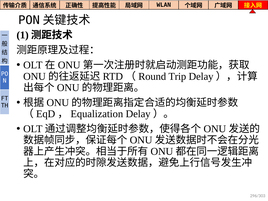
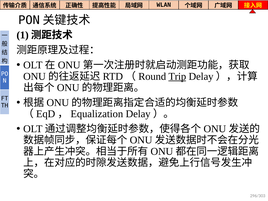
Trip underline: none -> present
